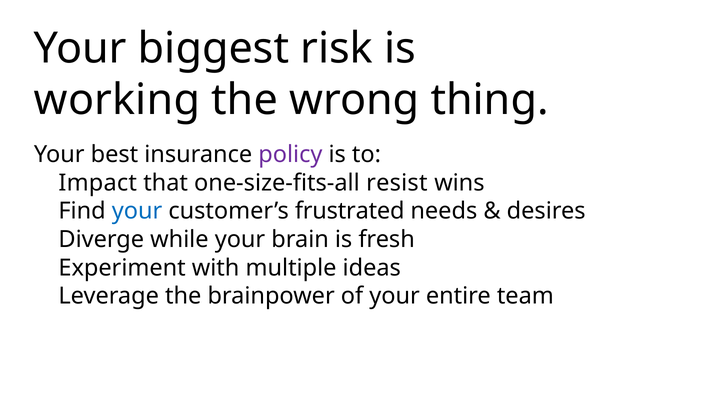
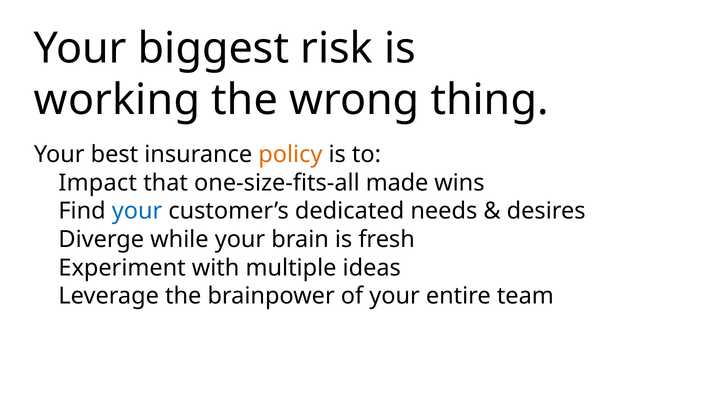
policy colour: purple -> orange
resist: resist -> made
frustrated: frustrated -> dedicated
